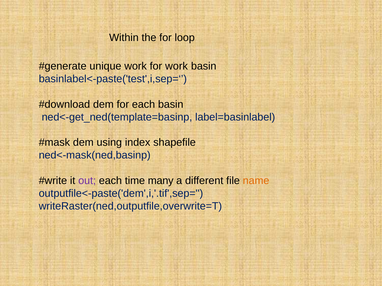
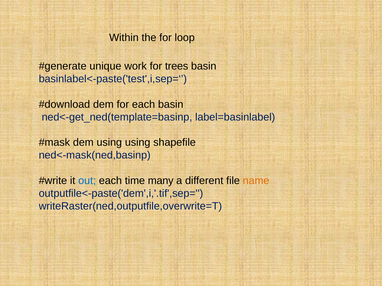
for work: work -> trees
using index: index -> using
out colour: purple -> blue
